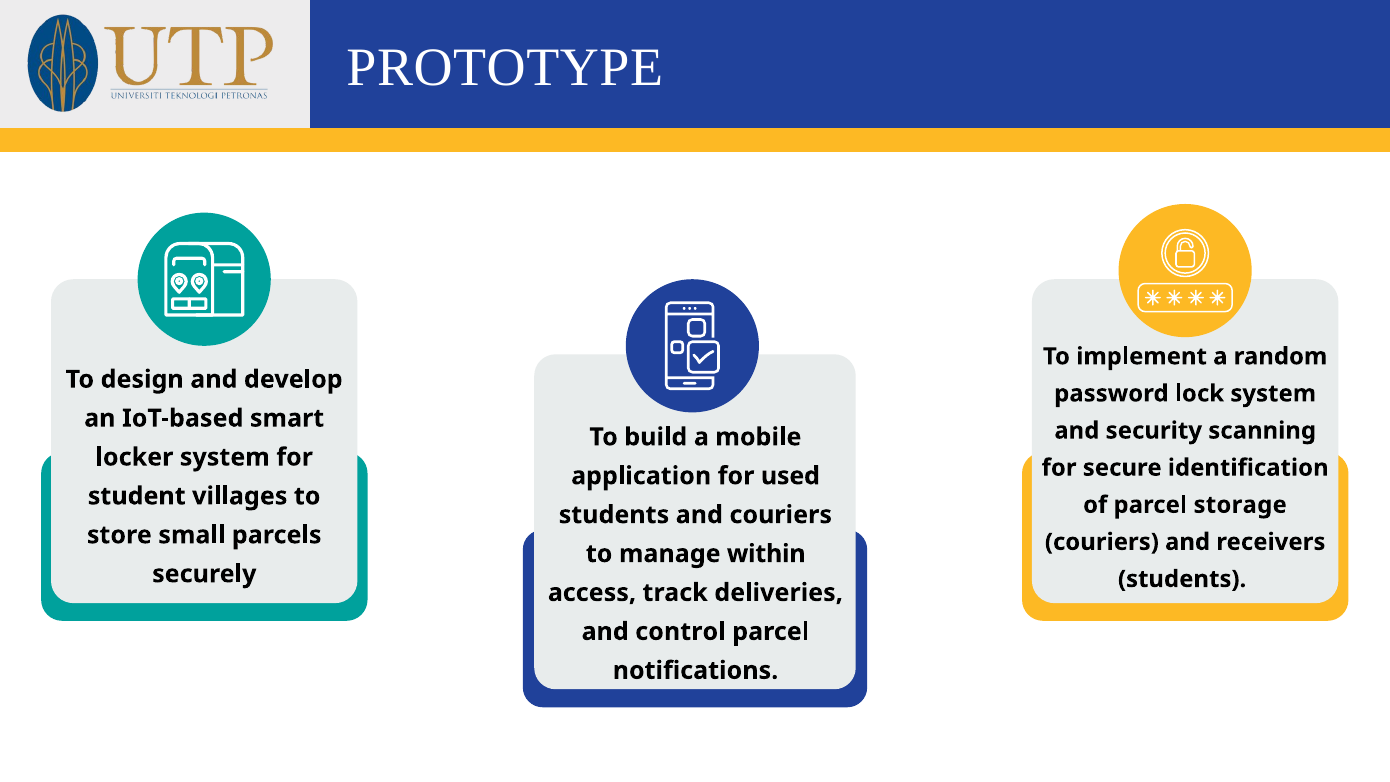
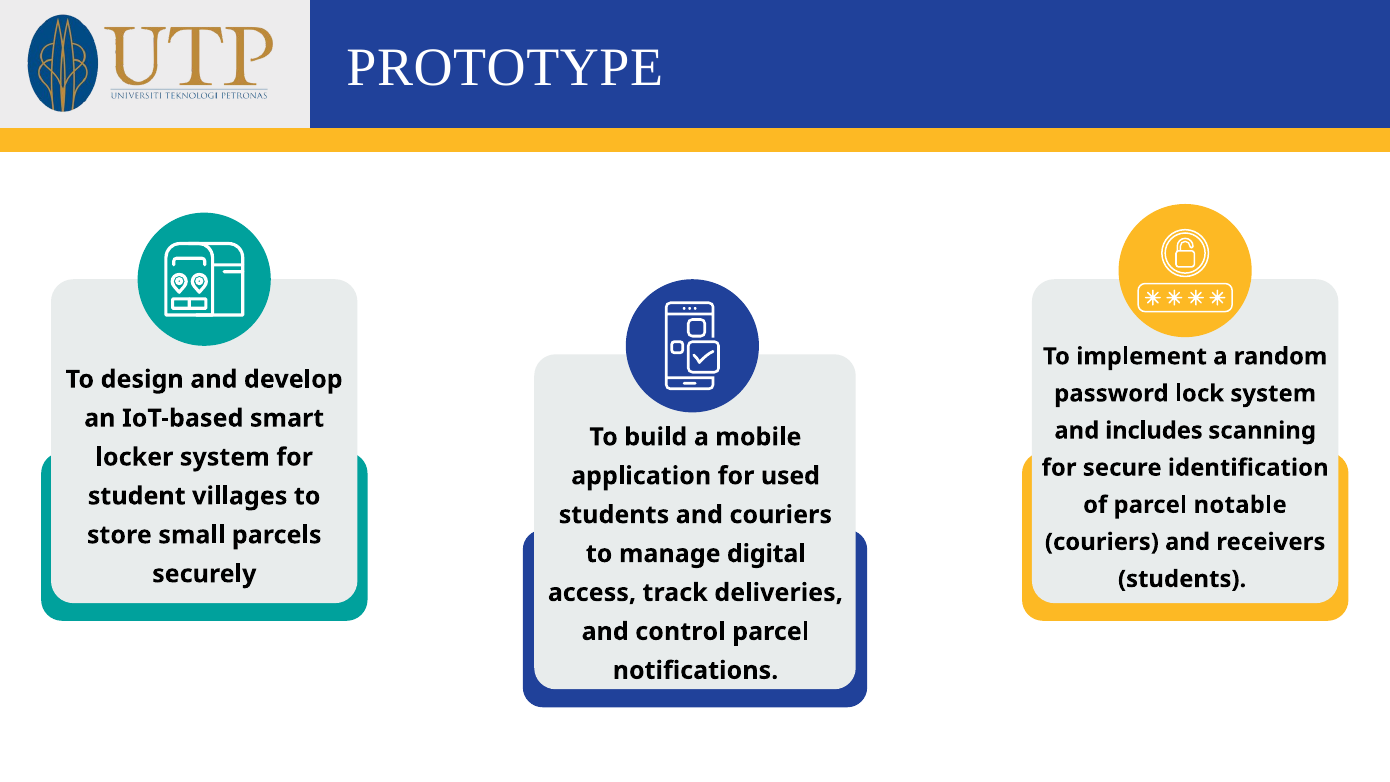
security: security -> includes
storage: storage -> notable
within: within -> digital
